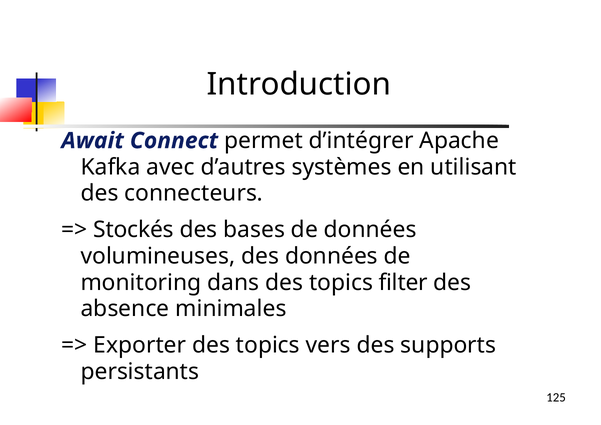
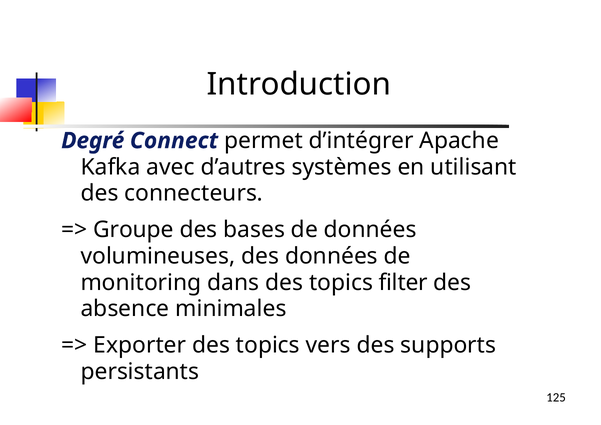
Await: Await -> Degré
Stockés: Stockés -> Groupe
